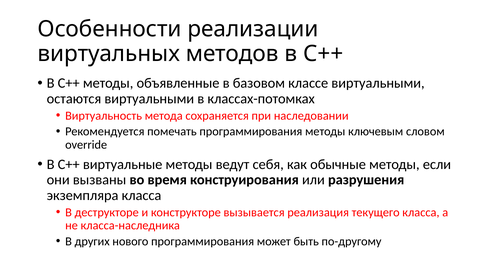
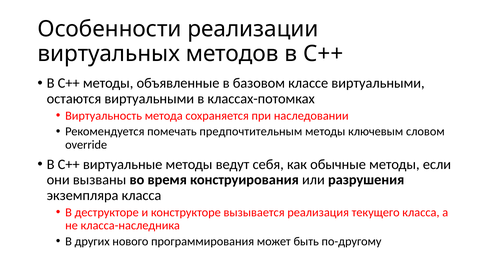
помечать программирования: программирования -> предпочтительным
